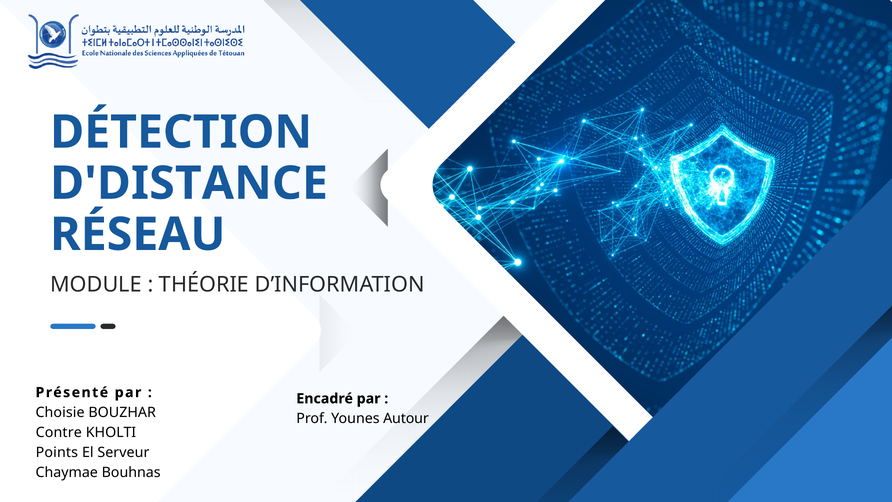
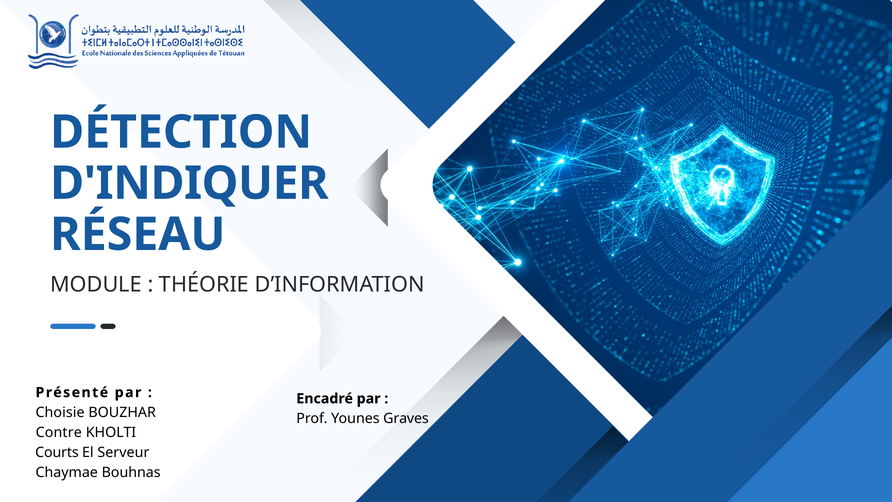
D'DISTANCE: D'DISTANCE -> D'INDIQUER
Autour: Autour -> Graves
Points: Points -> Courts
